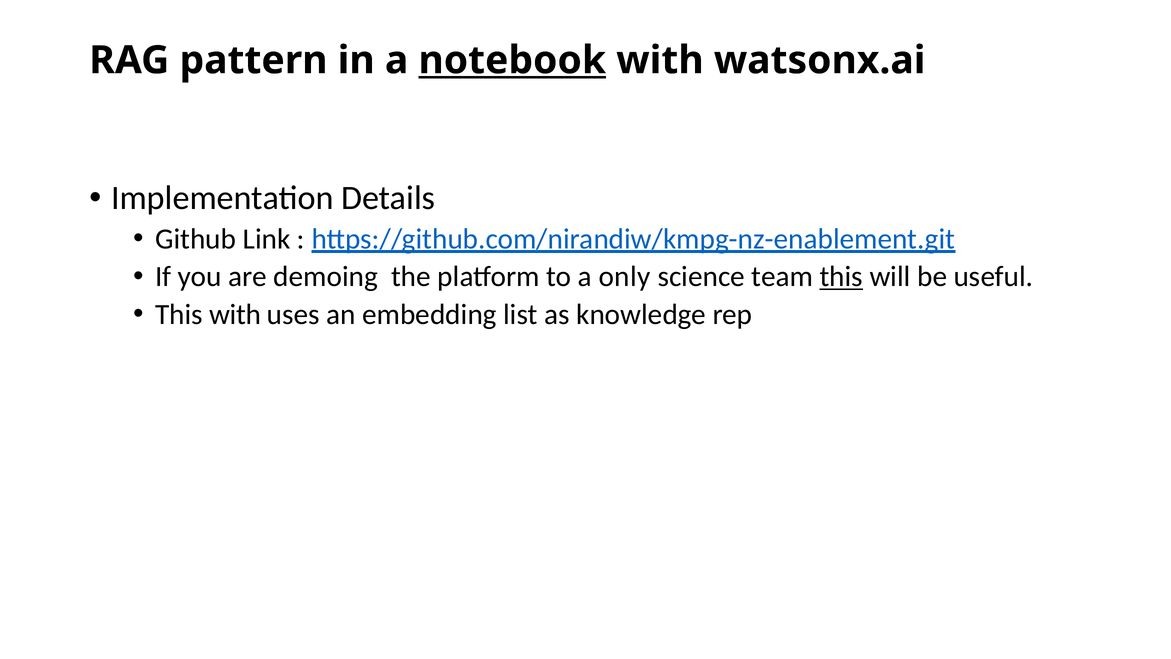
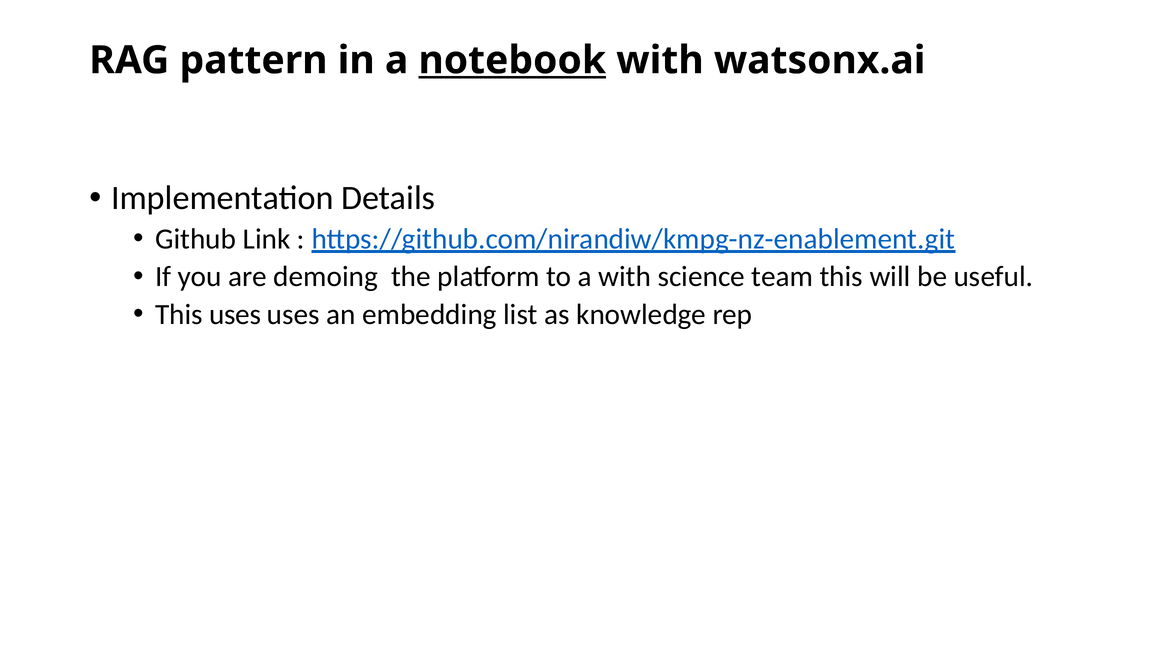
a only: only -> with
this at (841, 277) underline: present -> none
This with: with -> uses
